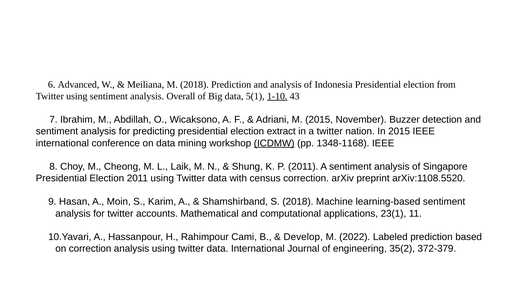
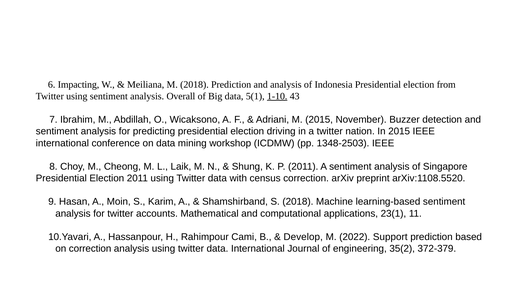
Advanced: Advanced -> Impacting
extract: extract -> driving
ICDMW underline: present -> none
1348-1168: 1348-1168 -> 1348-2503
Labeled: Labeled -> Support
